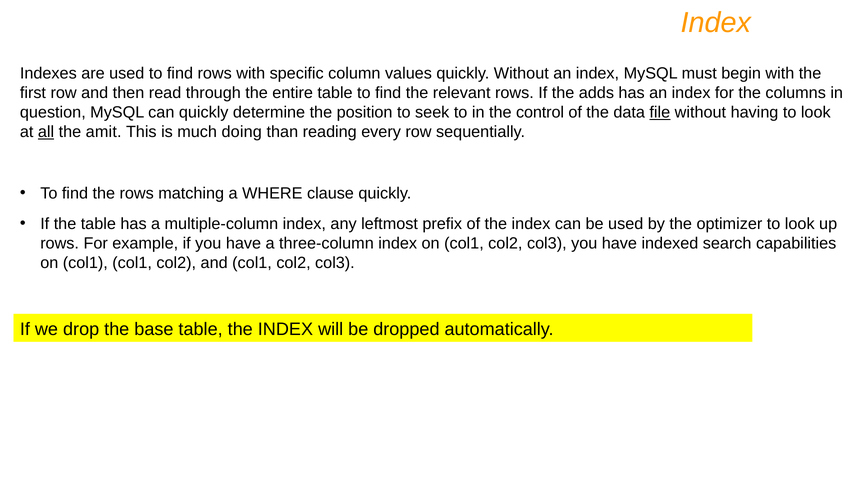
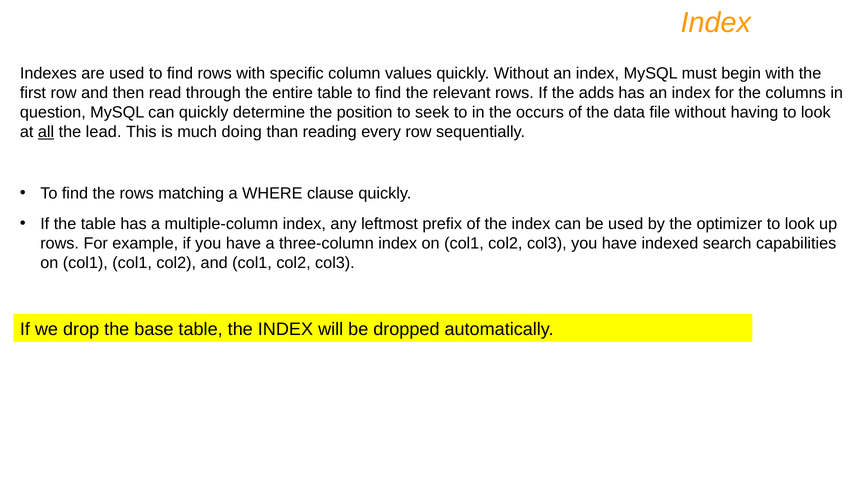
control: control -> occurs
file underline: present -> none
amit: amit -> lead
